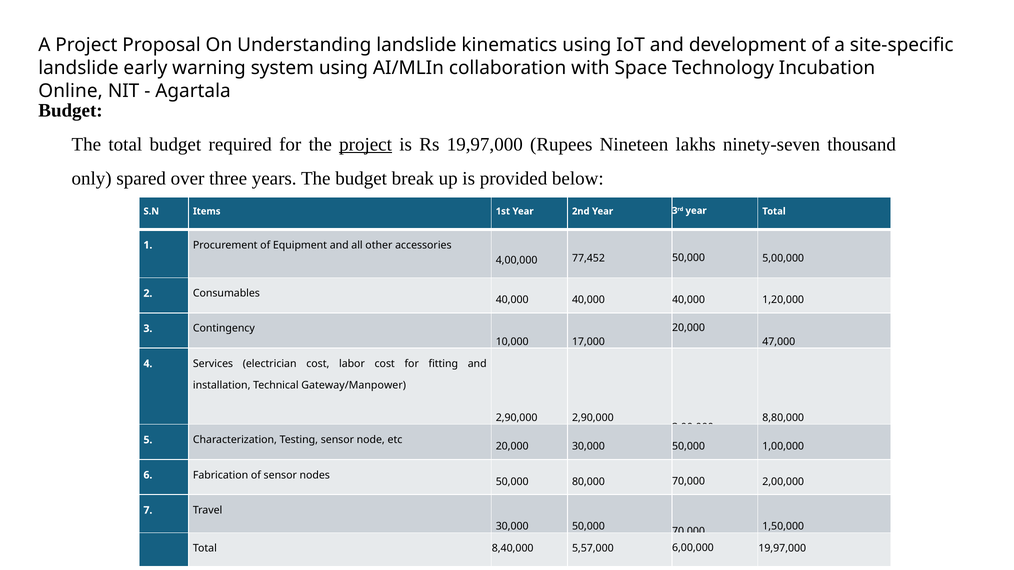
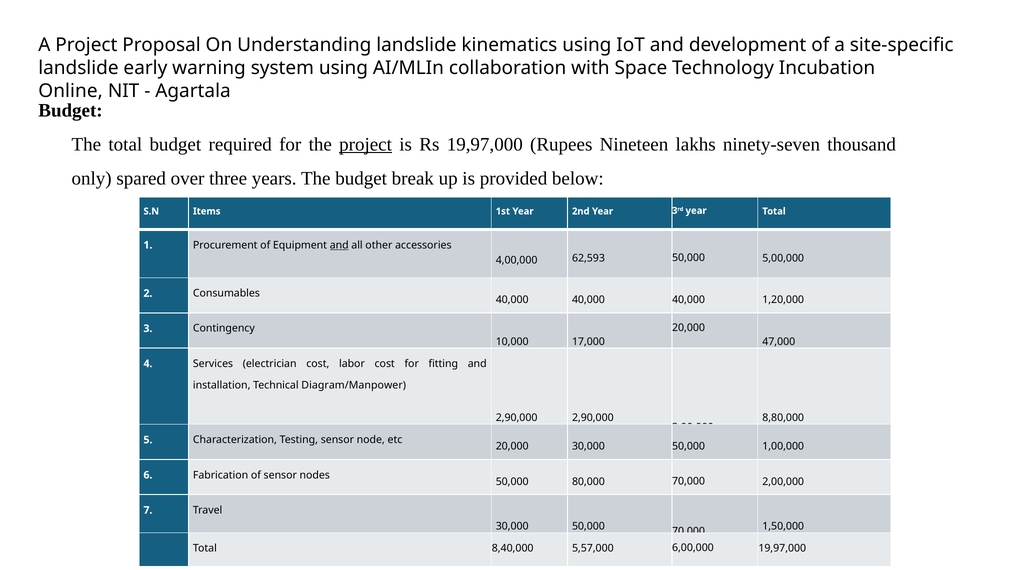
and at (339, 245) underline: none -> present
77,452: 77,452 -> 62,593
Gateway/Manpower: Gateway/Manpower -> Diagram/Manpower
